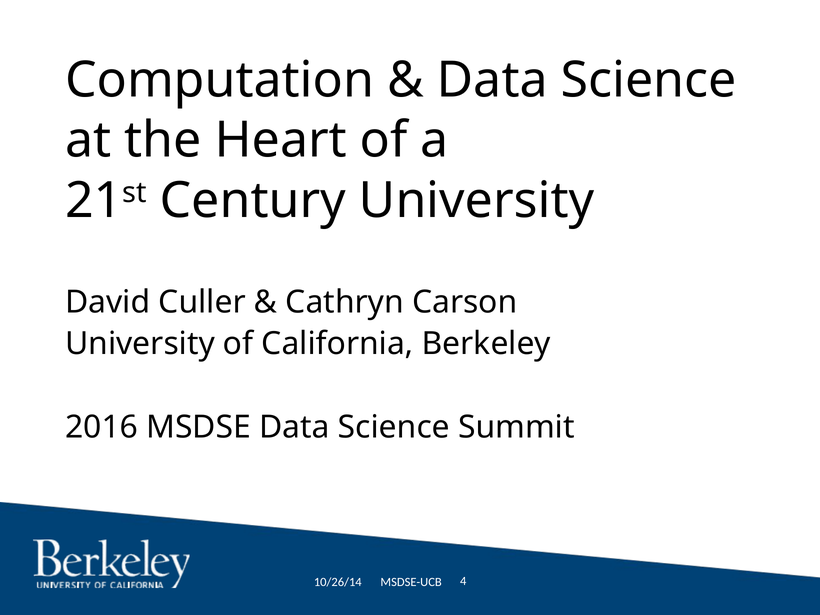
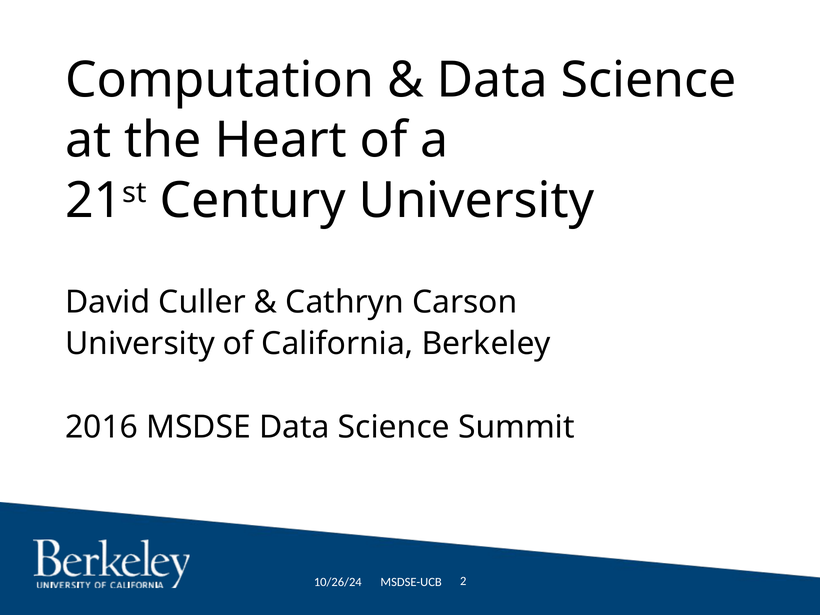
10/26/14: 10/26/14 -> 10/26/24
4: 4 -> 2
